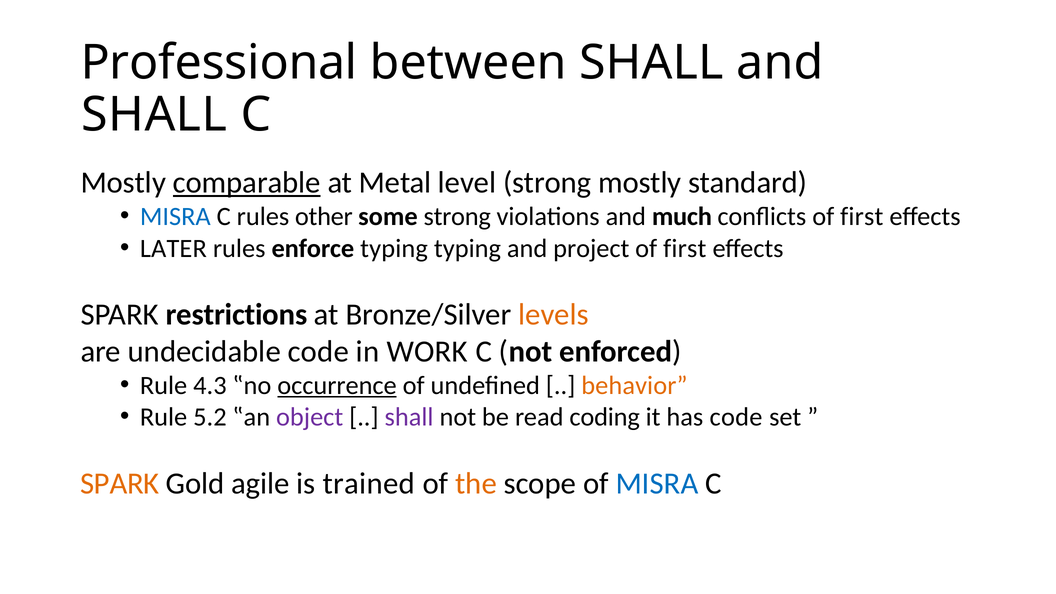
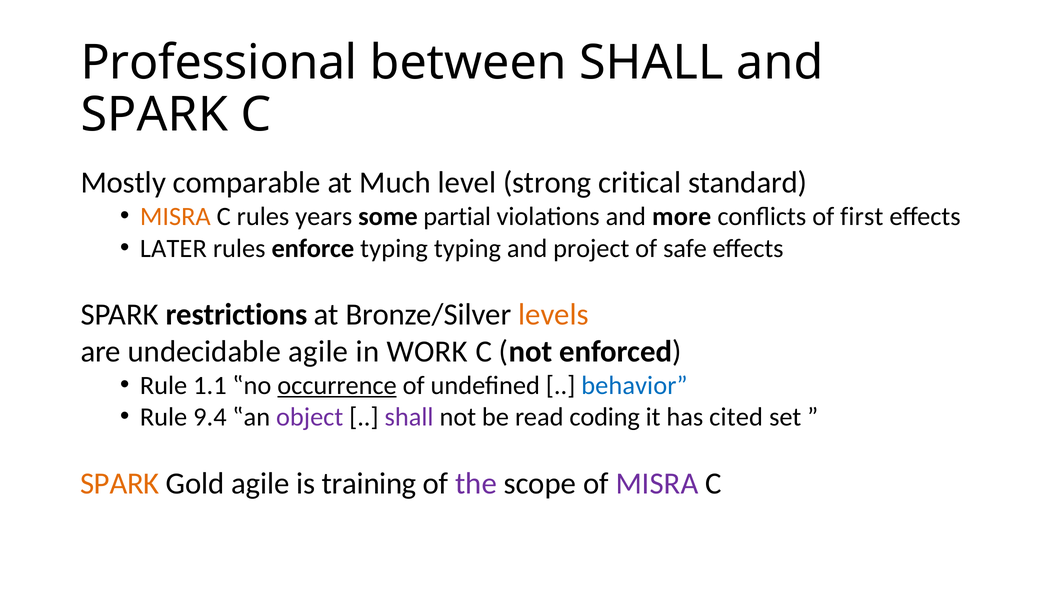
SHALL at (154, 115): SHALL -> SPARK
comparable underline: present -> none
Metal: Metal -> Much
strong mostly: mostly -> critical
MISRA at (175, 217) colour: blue -> orange
other: other -> years
some strong: strong -> partial
much: much -> more
first at (685, 248): first -> safe
undecidable code: code -> agile
4.3: 4.3 -> 1.1
behavior colour: orange -> blue
5.2: 5.2 -> 9.4
has code: code -> cited
trained: trained -> training
the colour: orange -> purple
MISRA at (657, 483) colour: blue -> purple
